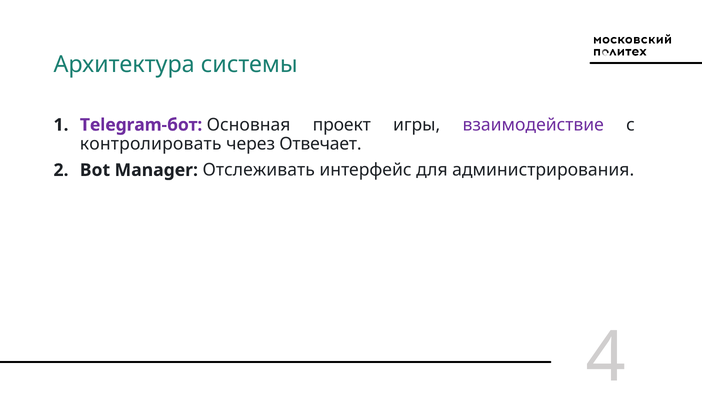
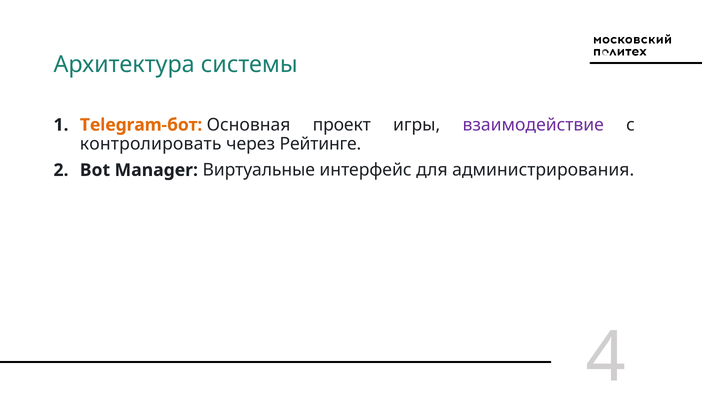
Telegram-бот colour: purple -> orange
Отвечает: Отвечает -> Рейтинге
Отслеживать: Отслеживать -> Виртуальные
